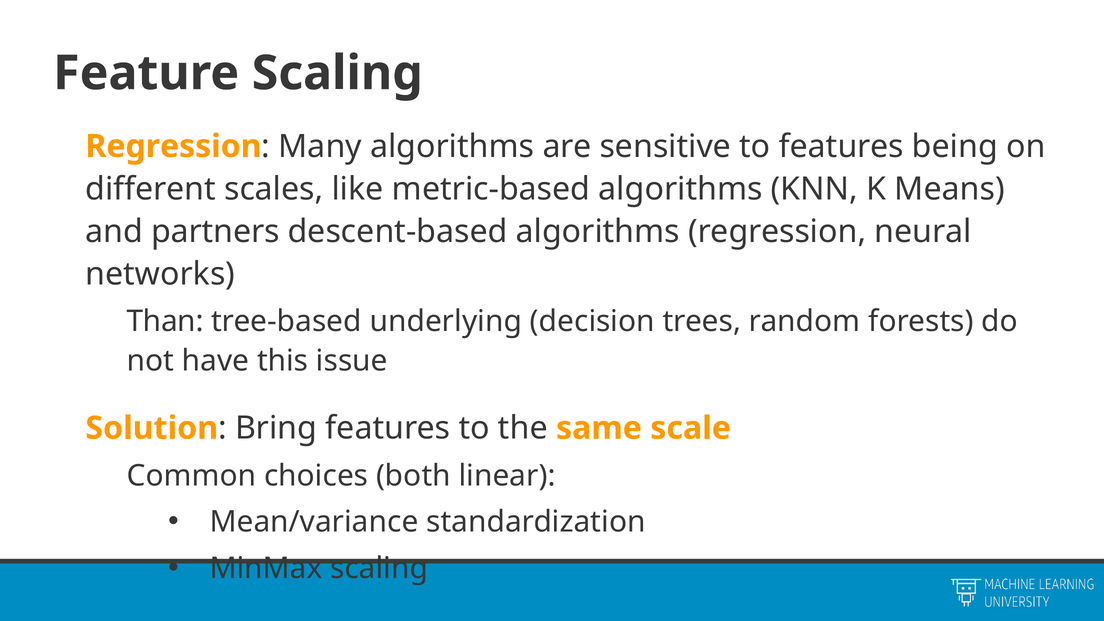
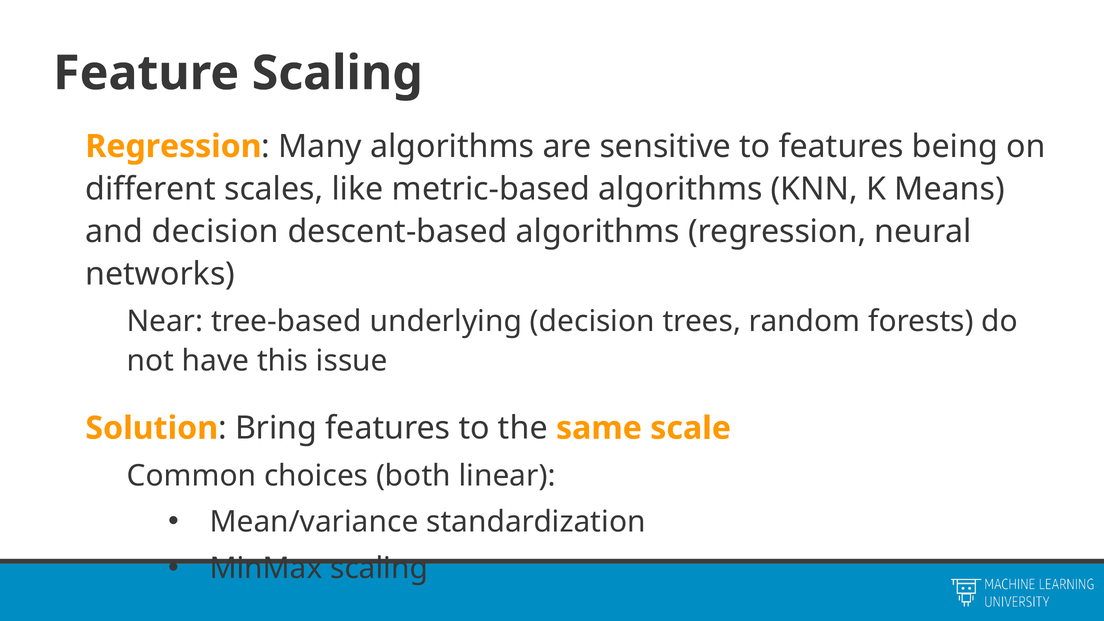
and partners: partners -> decision
Than: Than -> Near
